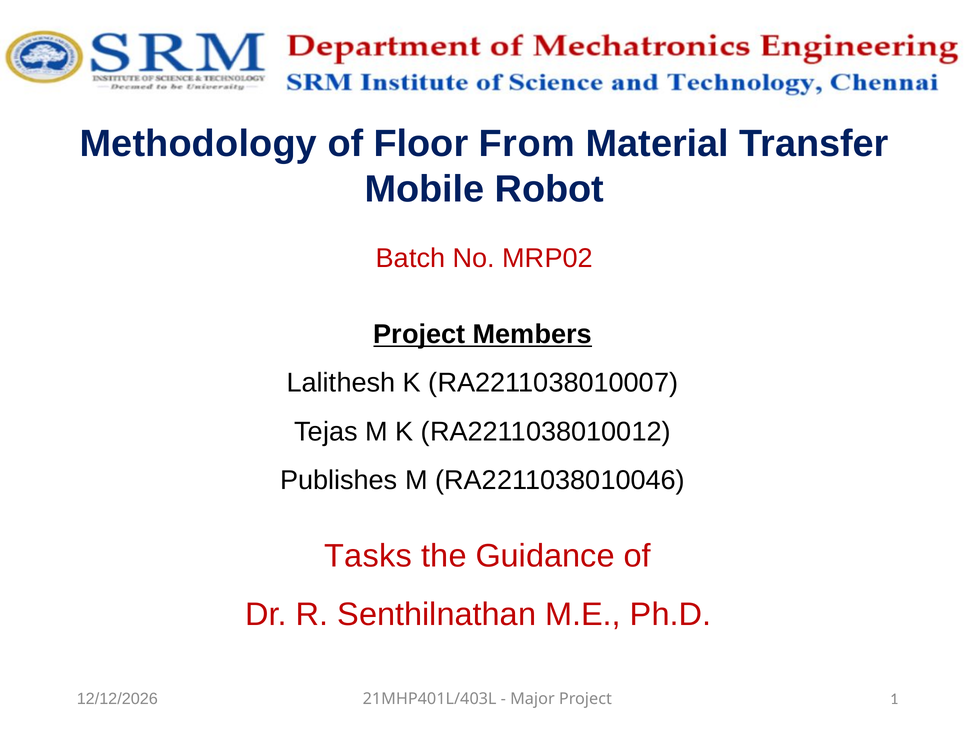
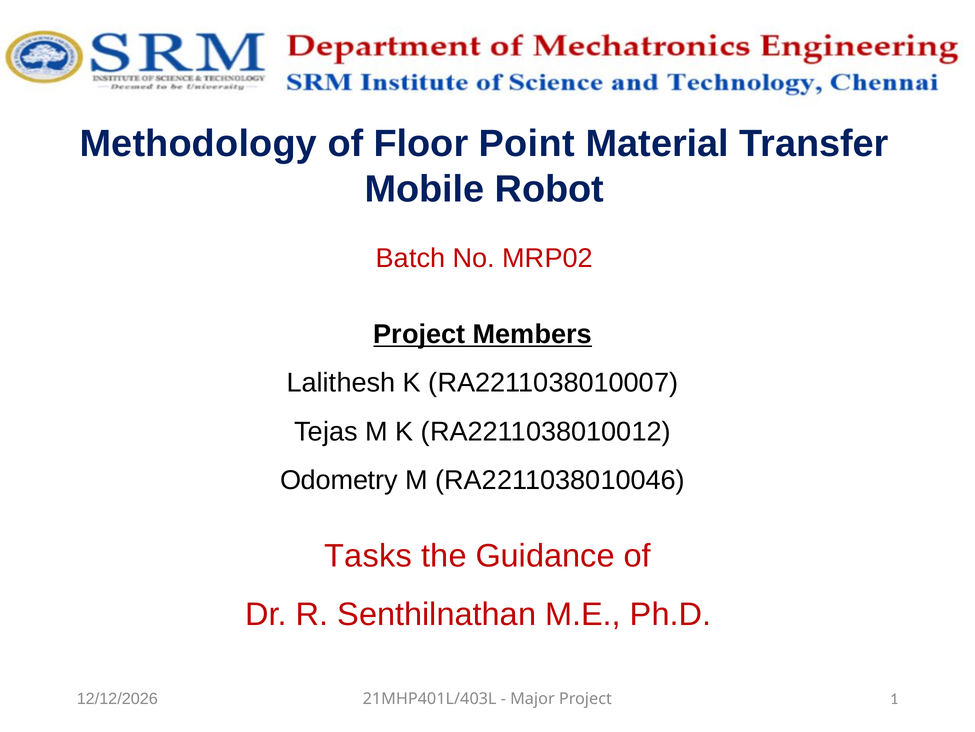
From: From -> Point
Publishes: Publishes -> Odometry
